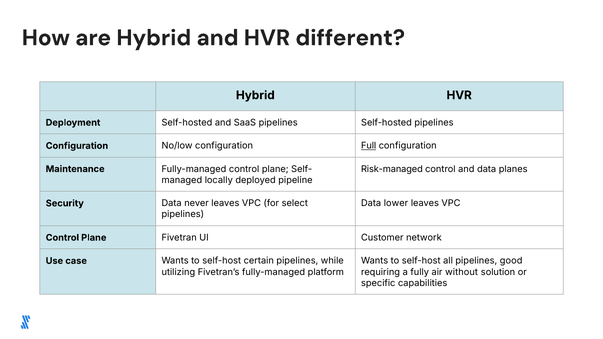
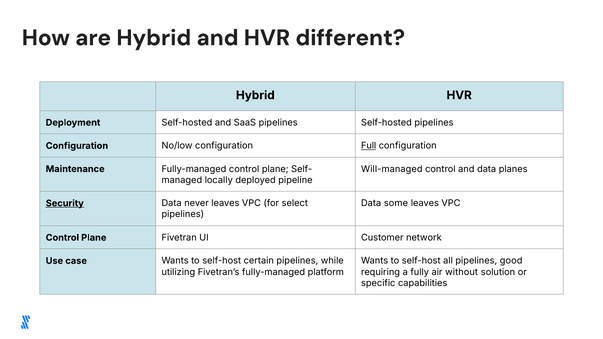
Risk-managed: Risk-managed -> Will-managed
Security underline: none -> present
lower: lower -> some
